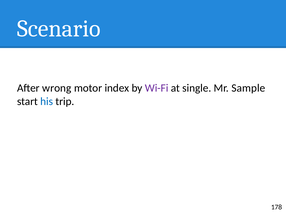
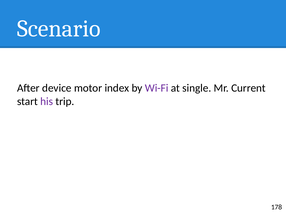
wrong: wrong -> device
Sample: Sample -> Current
his colour: blue -> purple
